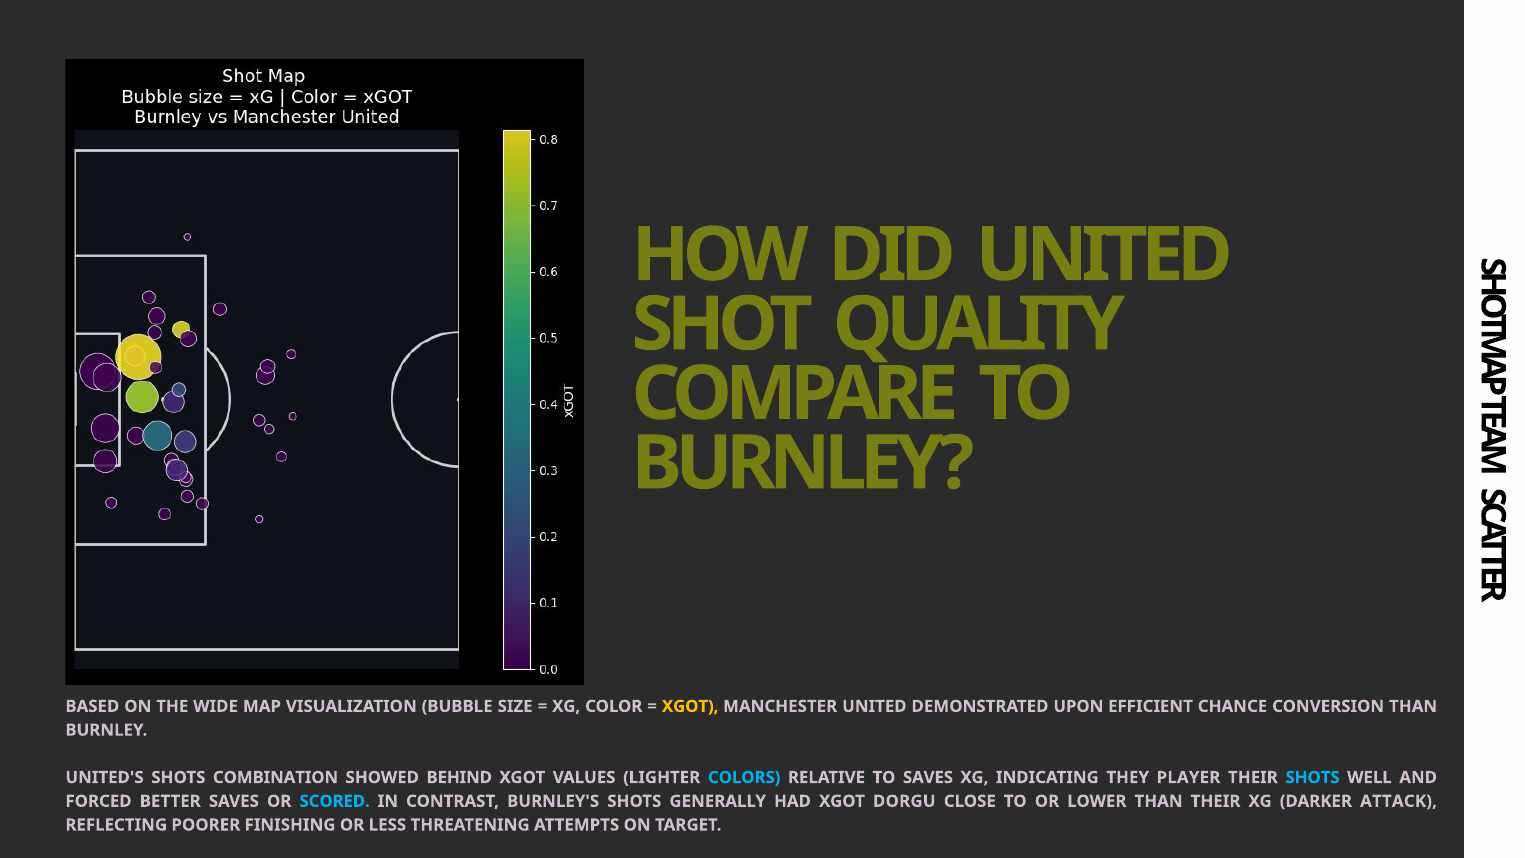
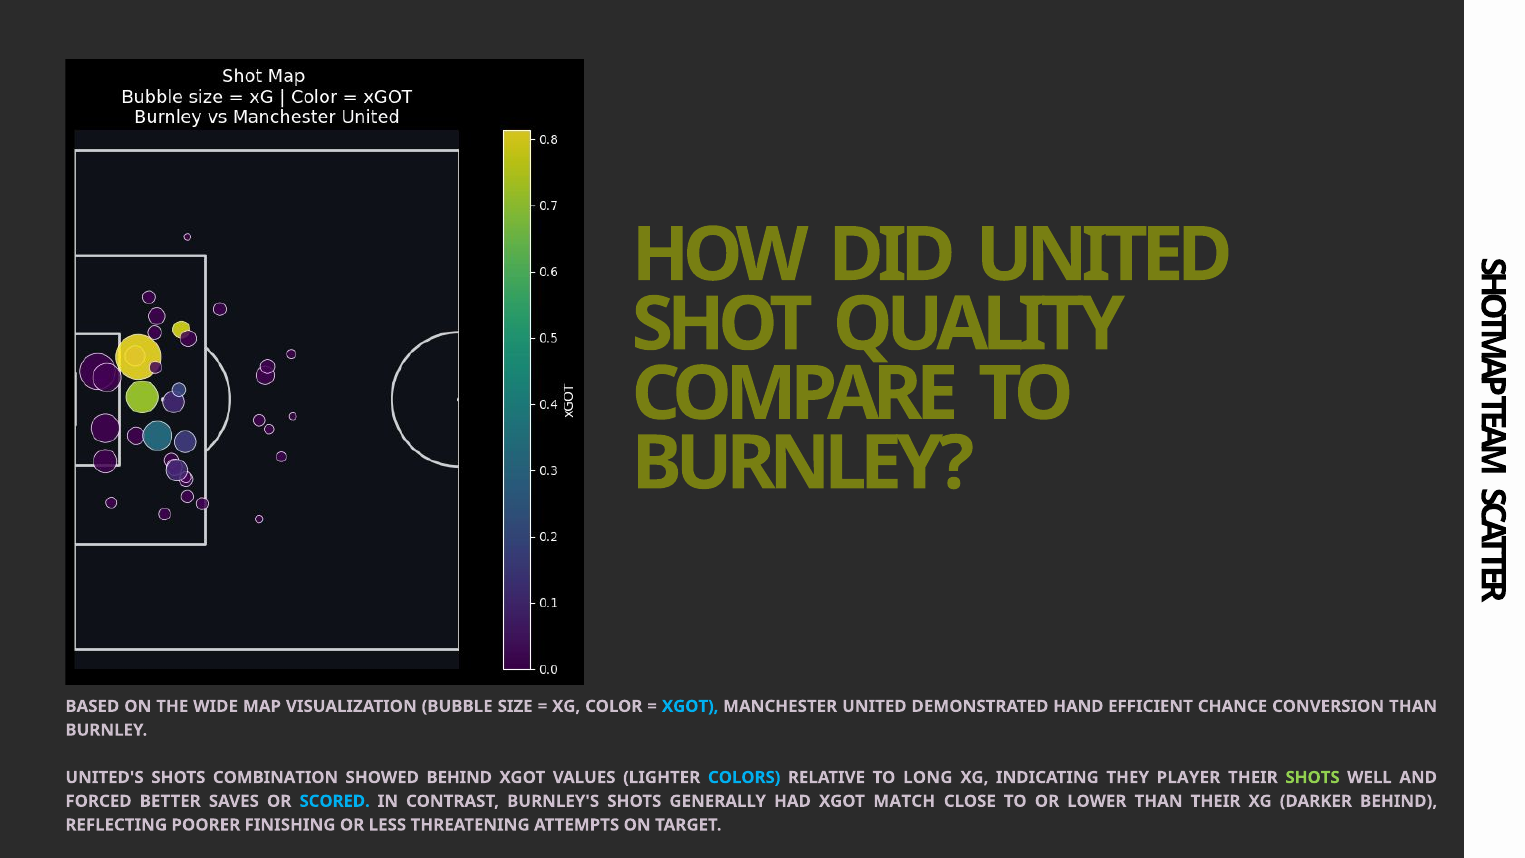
XGOT at (690, 706) colour: yellow -> light blue
UPON: UPON -> HAND
TO SAVES: SAVES -> LONG
SHOTS at (1313, 777) colour: light blue -> light green
DORGU: DORGU -> MATCH
DARKER ATTACK: ATTACK -> BEHIND
